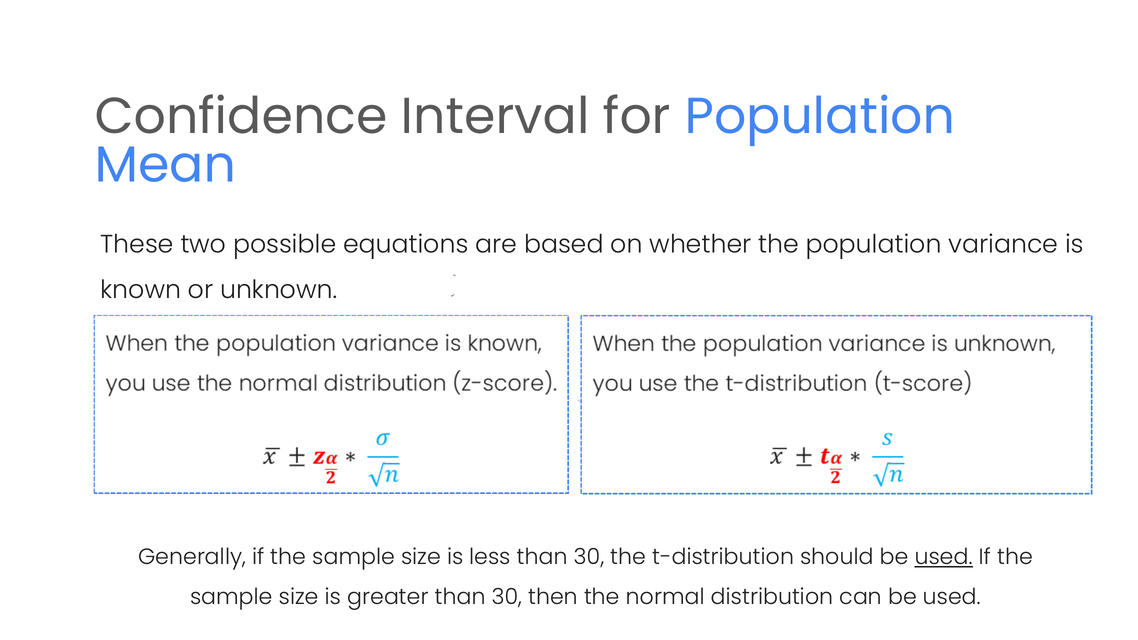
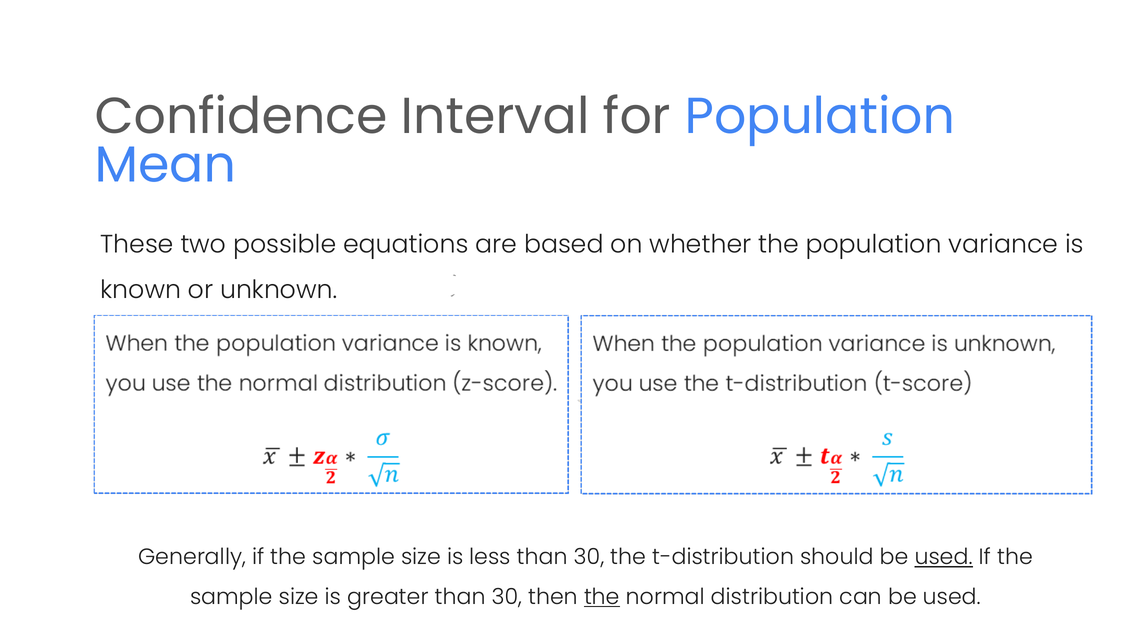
the at (602, 597) underline: none -> present
